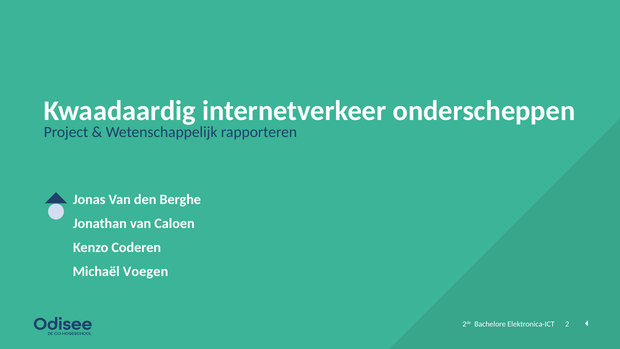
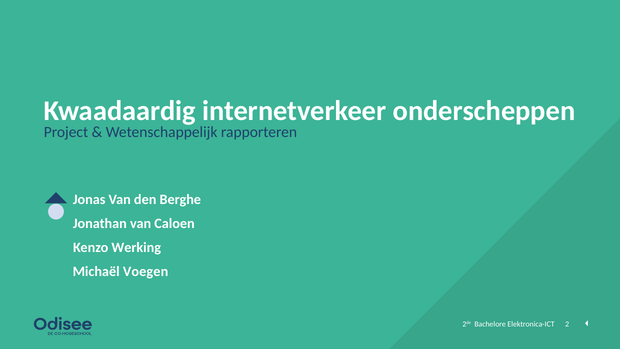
Coderen: Coderen -> Werking
